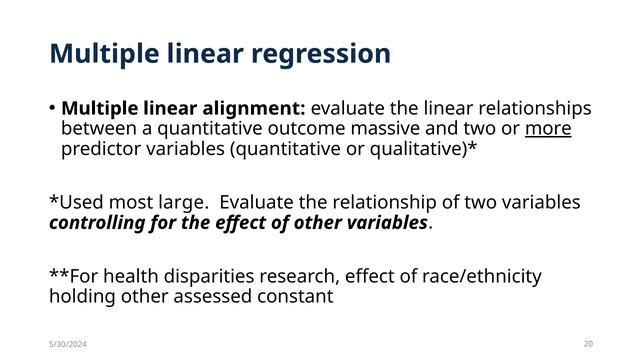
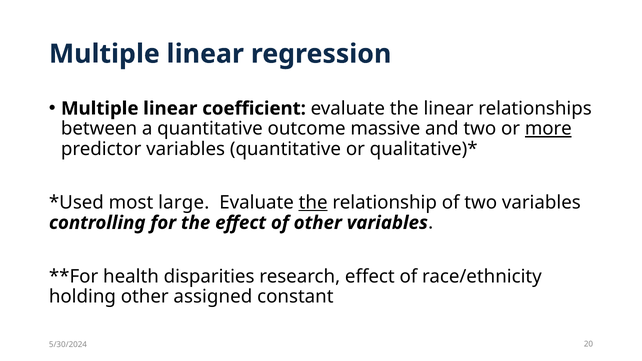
alignment: alignment -> coefficient
the at (313, 203) underline: none -> present
assessed: assessed -> assigned
